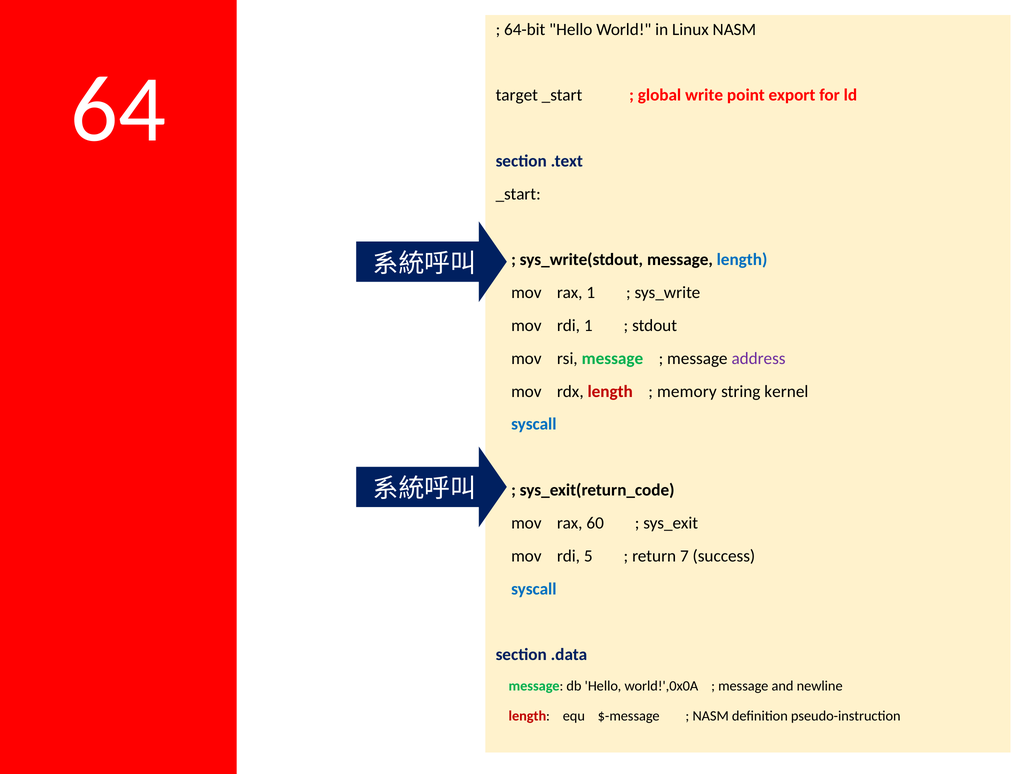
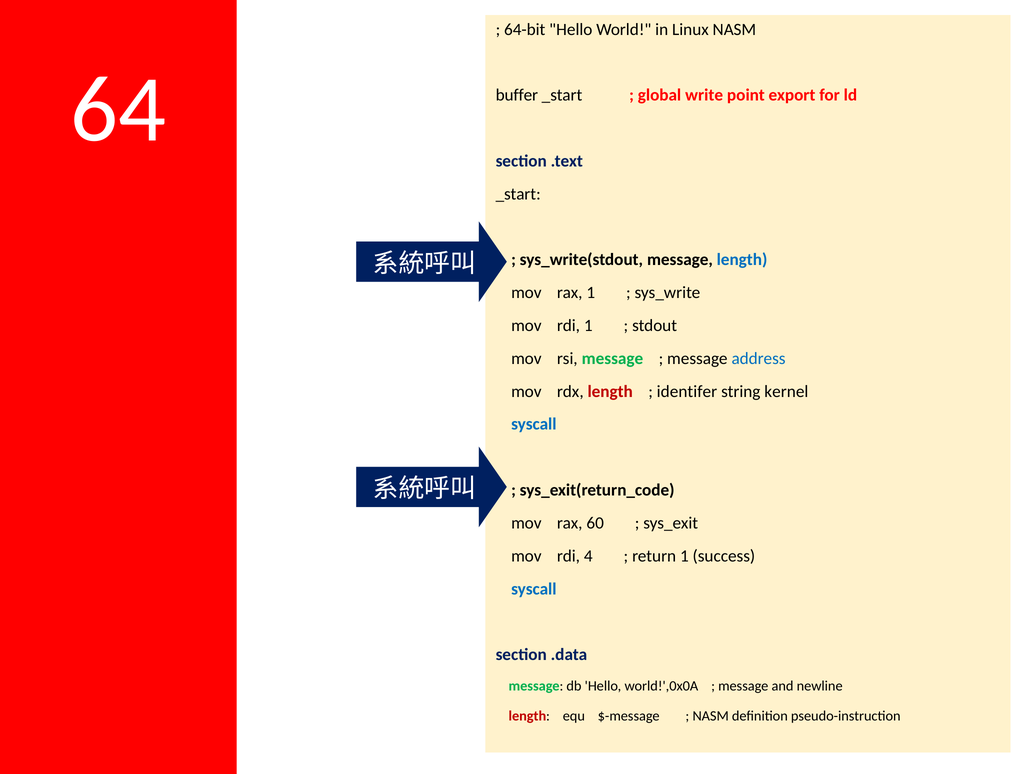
target: target -> buffer
address colour: purple -> blue
memory: memory -> identifer
5: 5 -> 4
return 7: 7 -> 1
